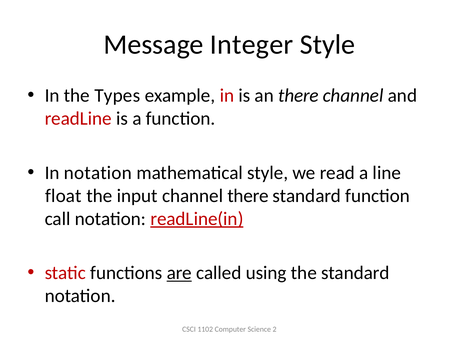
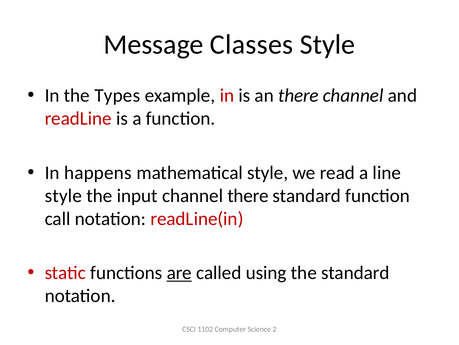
Integer: Integer -> Classes
In notation: notation -> happens
float at (63, 195): float -> style
readLine(in underline: present -> none
